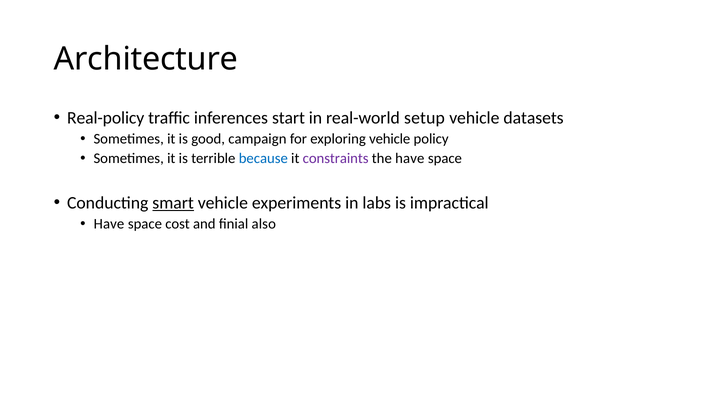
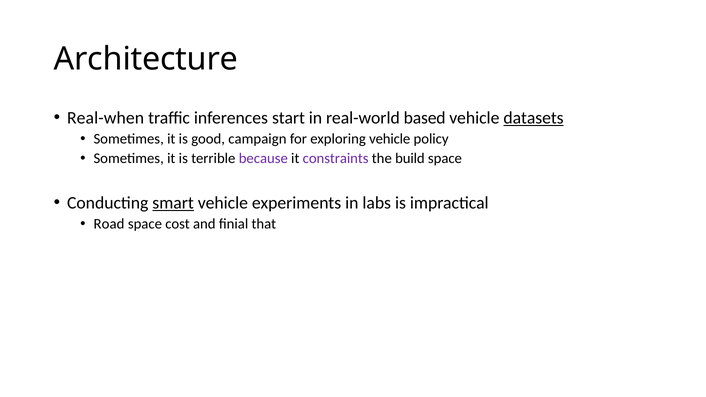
Real-policy: Real-policy -> Real-when
setup: setup -> based
datasets underline: none -> present
because colour: blue -> purple
the have: have -> build
Have at (109, 224): Have -> Road
also: also -> that
